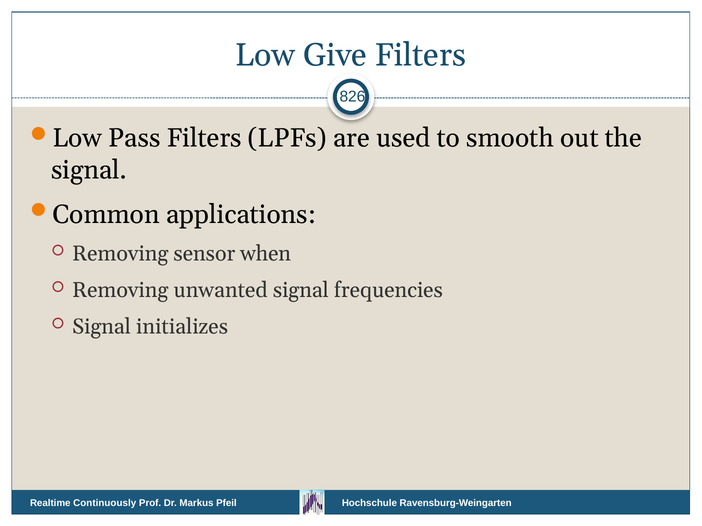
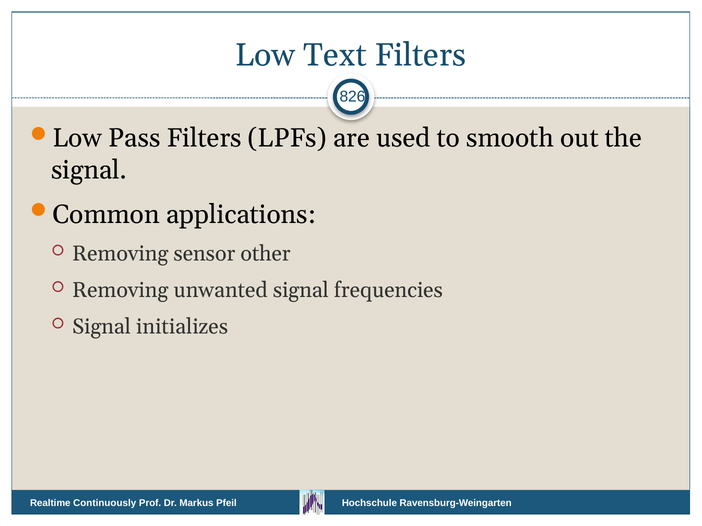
Give: Give -> Text
when: when -> other
